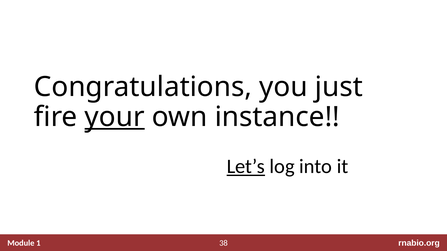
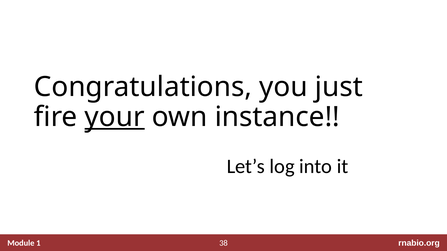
Let’s underline: present -> none
